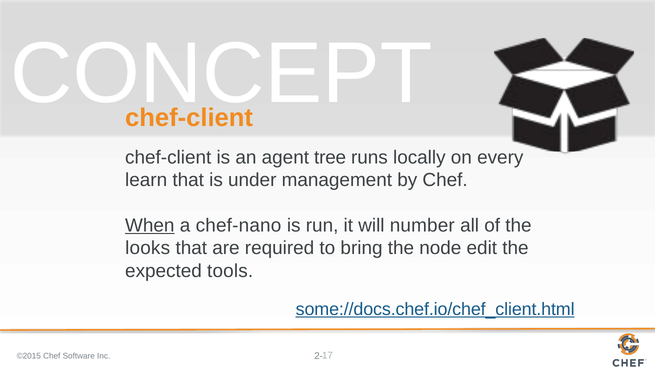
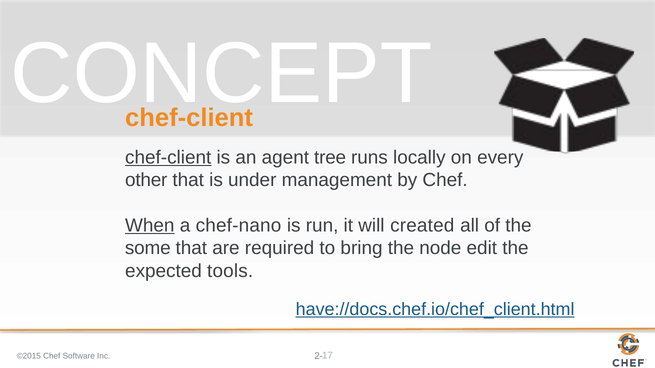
chef-client at (168, 158) underline: none -> present
learn: learn -> other
number: number -> created
looks: looks -> some
some://docs.chef.io/chef_client.html: some://docs.chef.io/chef_client.html -> have://docs.chef.io/chef_client.html
